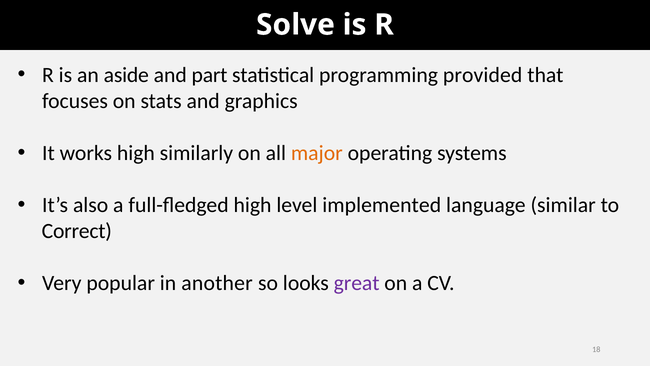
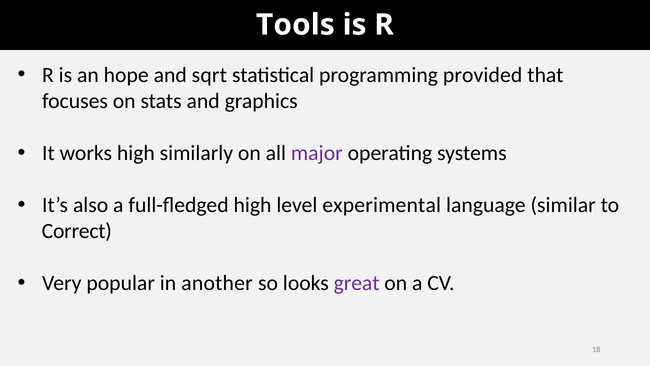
Solve: Solve -> Tools
aside: aside -> hope
part: part -> sqrt
major colour: orange -> purple
implemented: implemented -> experimental
